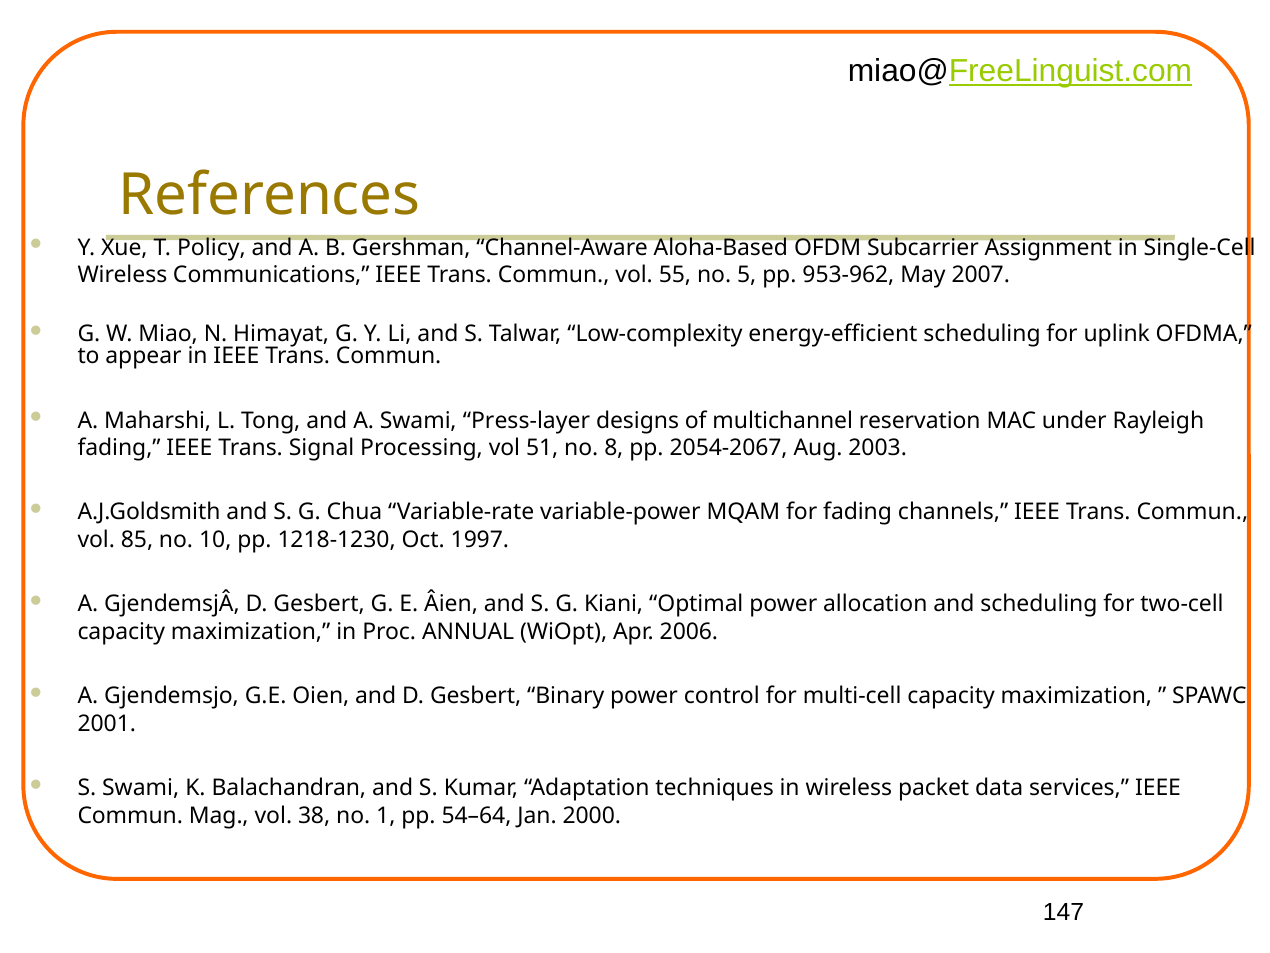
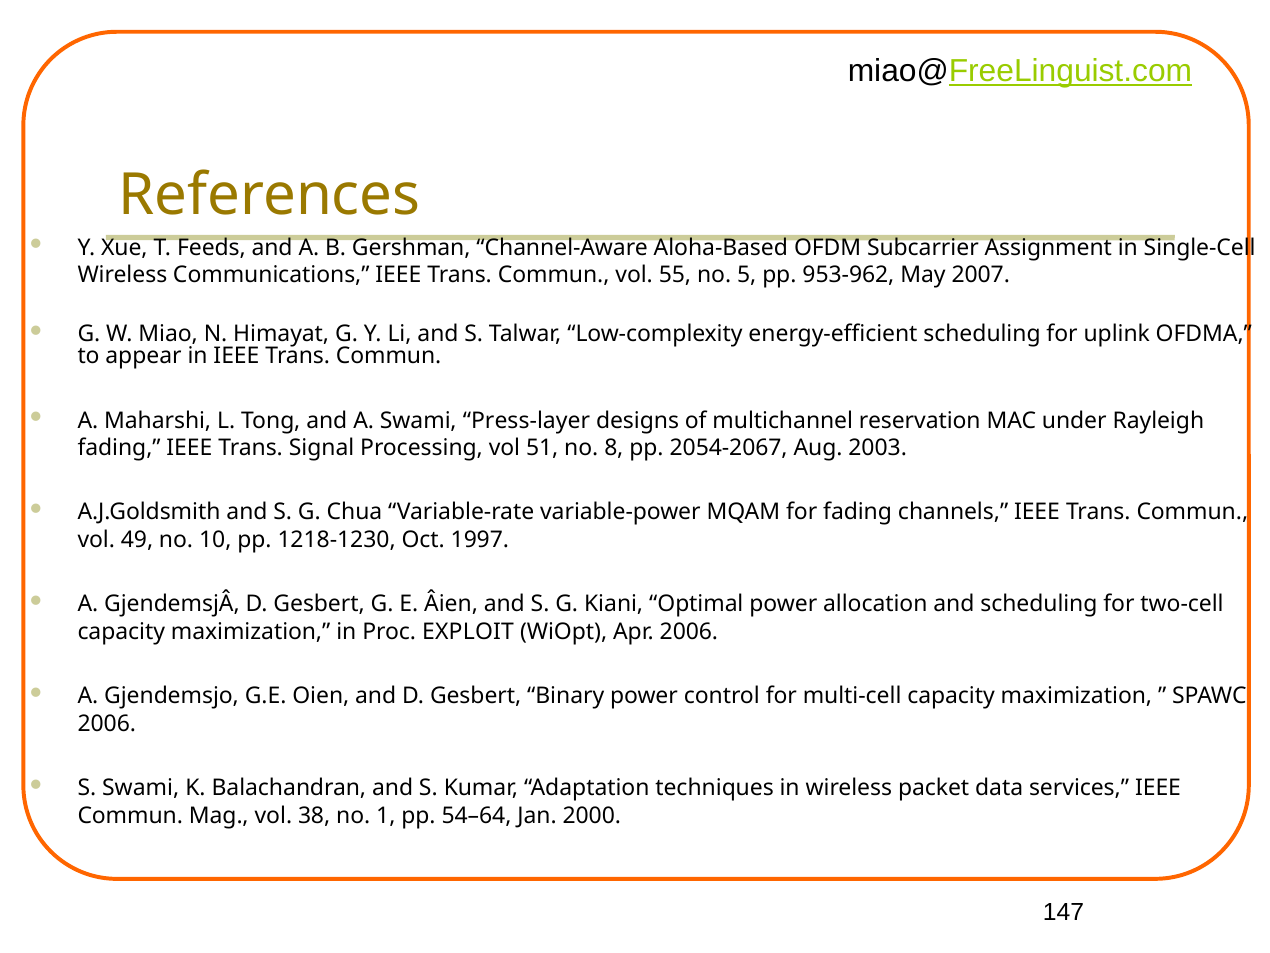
Policy: Policy -> Feeds
85: 85 -> 49
ANNUAL: ANNUAL -> EXPLOIT
2001 at (107, 723): 2001 -> 2006
